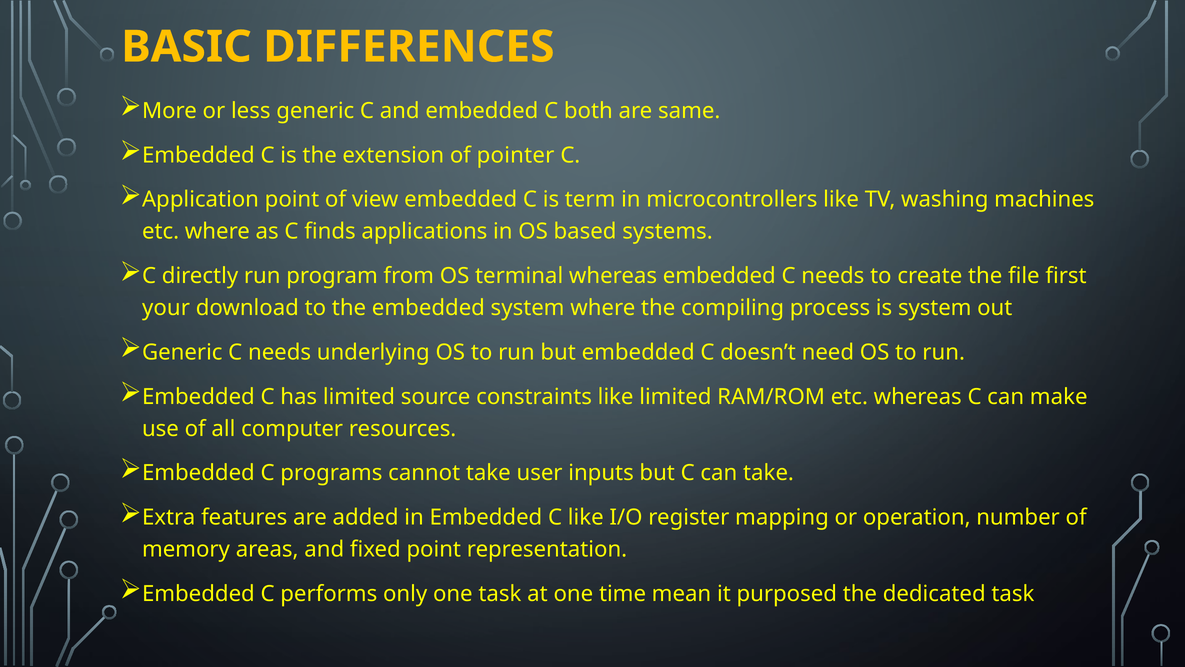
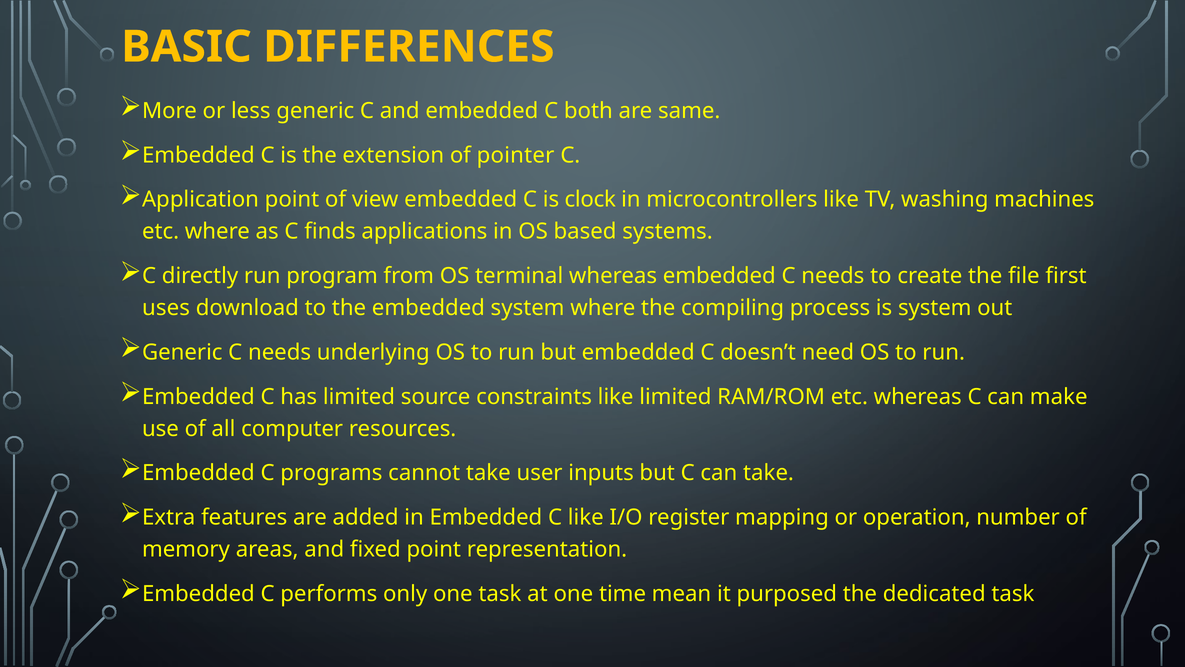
term: term -> clock
your: your -> uses
